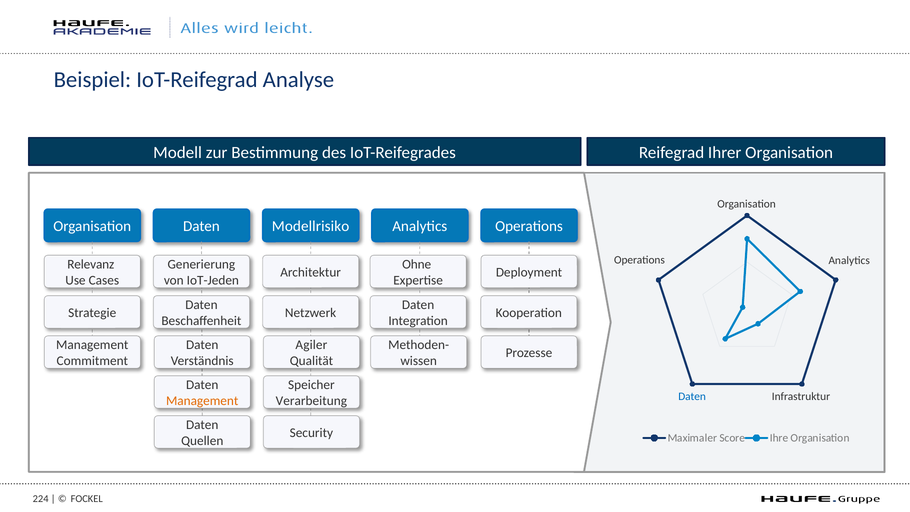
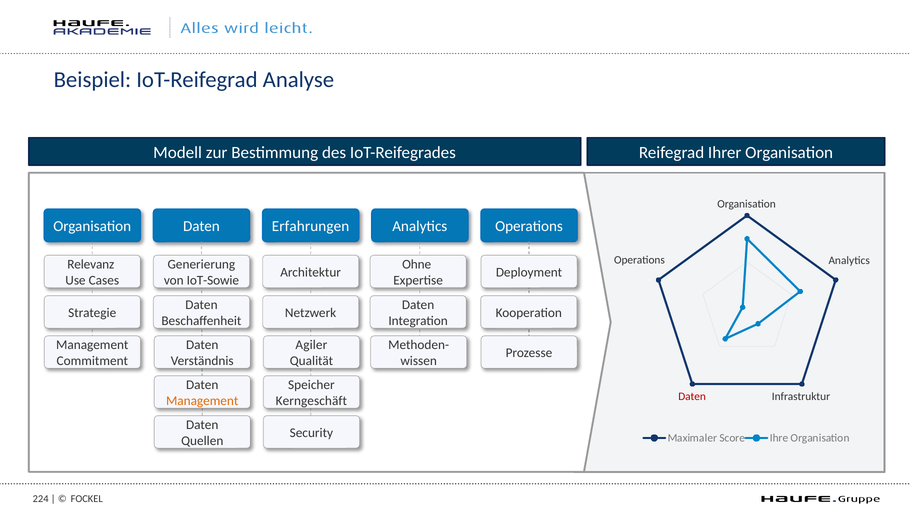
Modellrisiko: Modellrisiko -> Erfahrungen
IoT-Jeden: IoT-Jeden -> IoT-Sowie
Daten at (692, 396) colour: blue -> red
Verarbeitung: Verarbeitung -> Kerngeschäft
